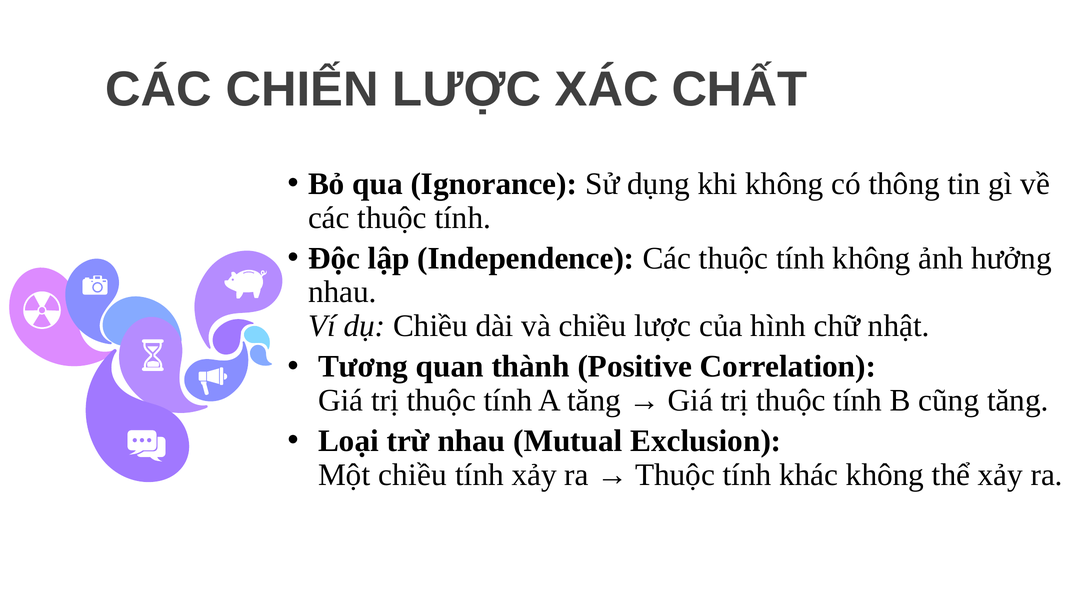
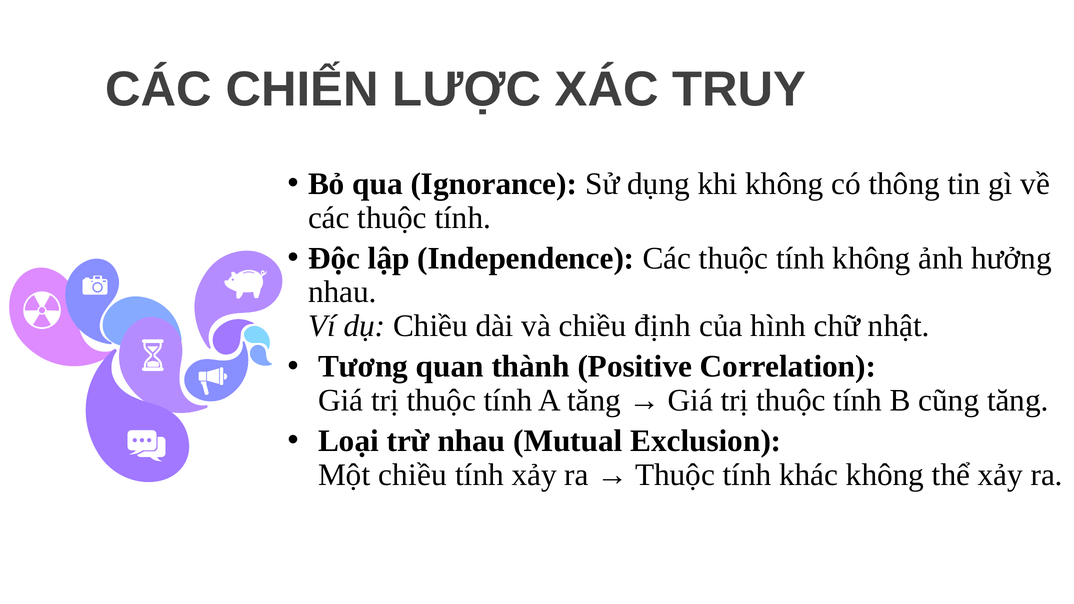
CHẤT: CHẤT -> TRUY
chiều lược: lược -> định
